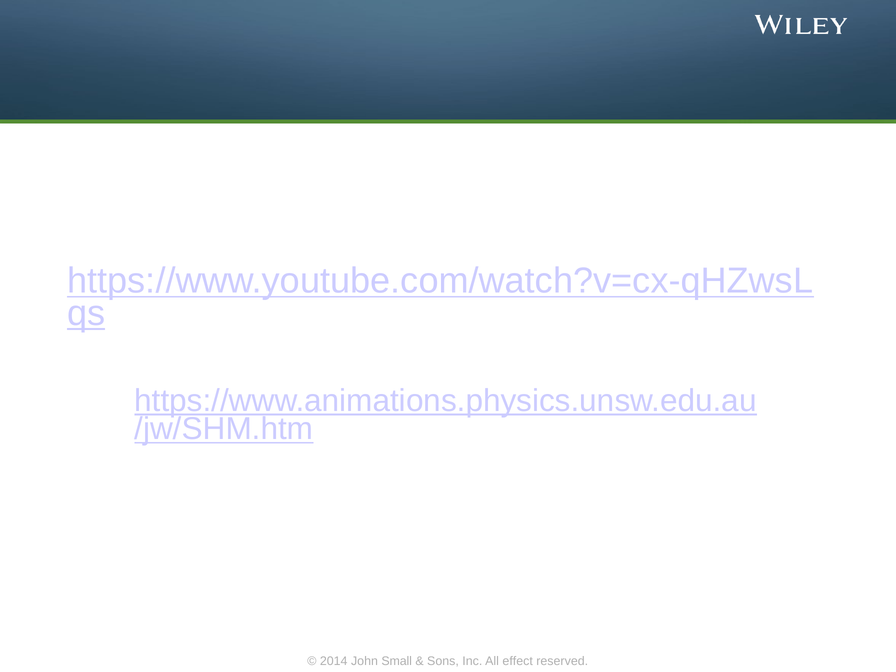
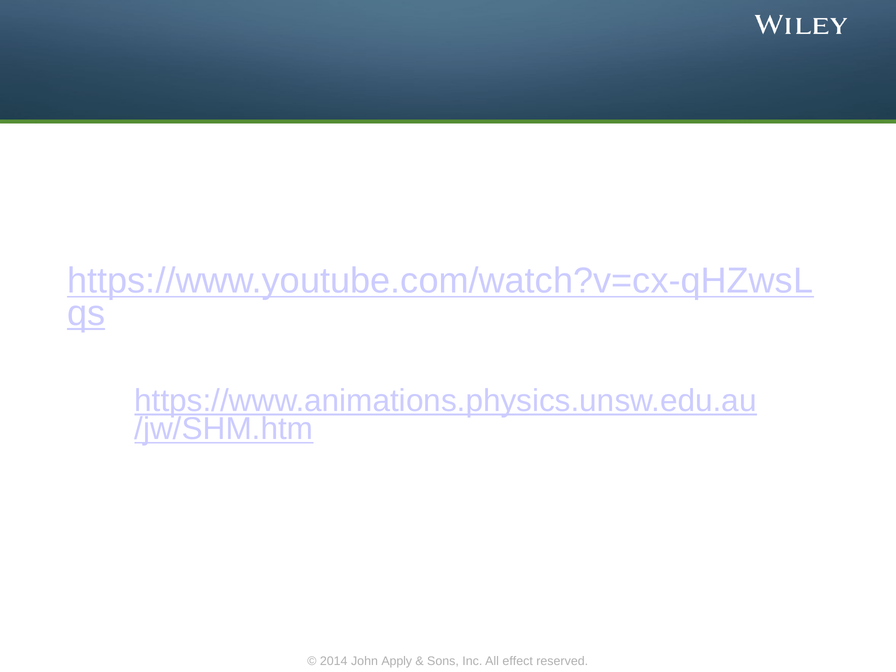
Small: Small -> Apply
